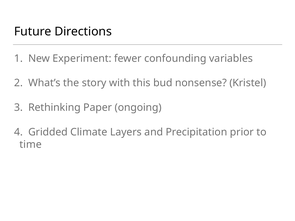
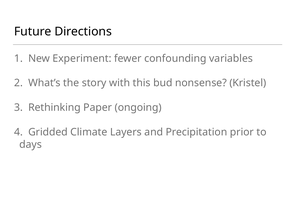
time: time -> days
